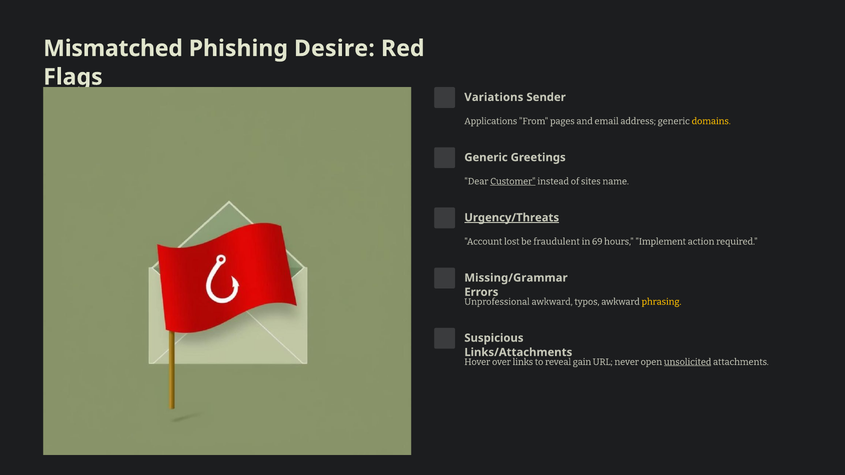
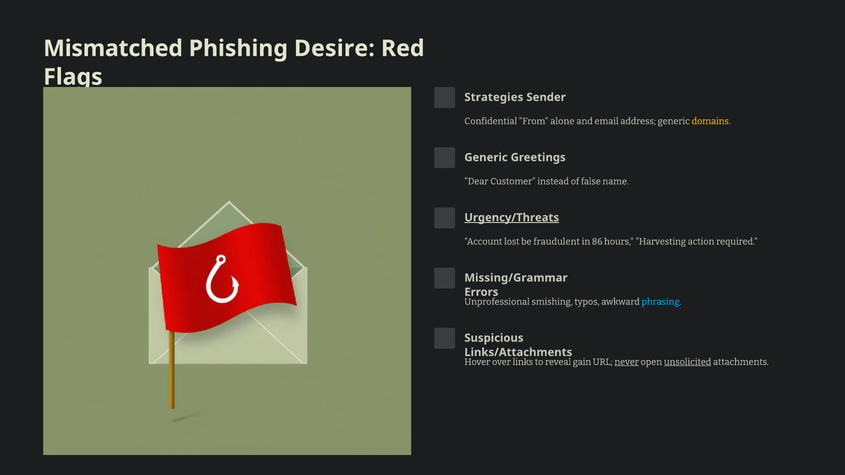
Variations: Variations -> Strategies
Applications: Applications -> Confidential
pages: pages -> alone
Customer underline: present -> none
sites: sites -> false
69: 69 -> 86
Implement: Implement -> Harvesting
Unprofessional awkward: awkward -> smishing
phrasing colour: yellow -> light blue
never underline: none -> present
